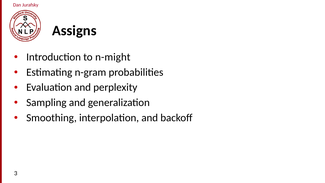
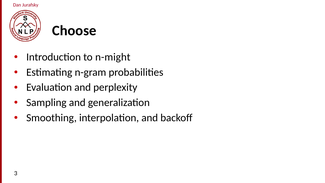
Assigns: Assigns -> Choose
